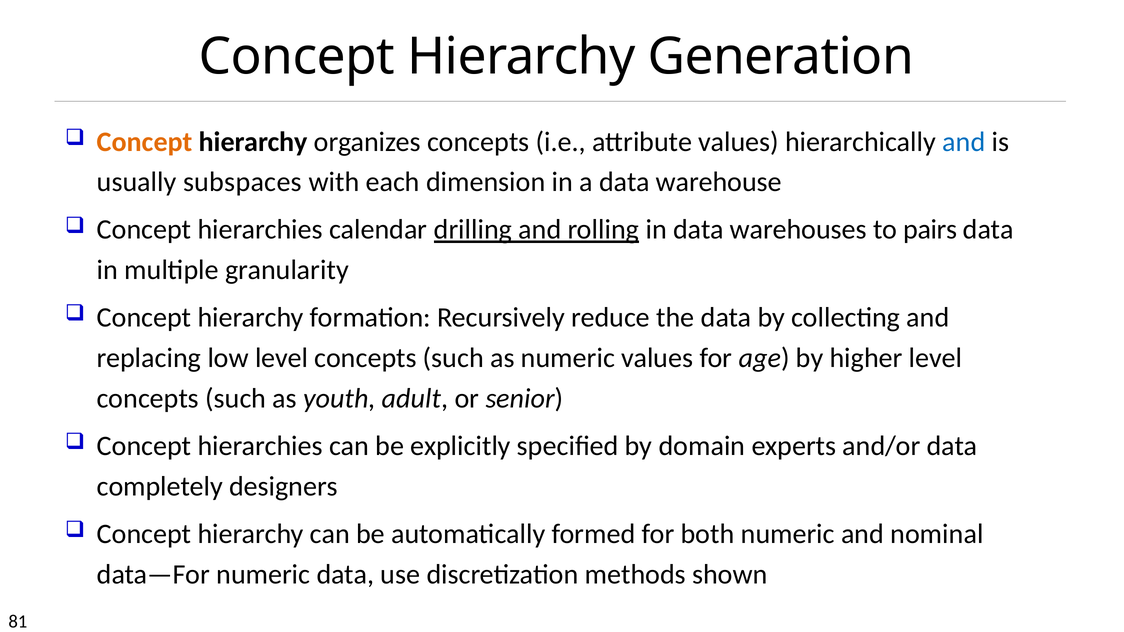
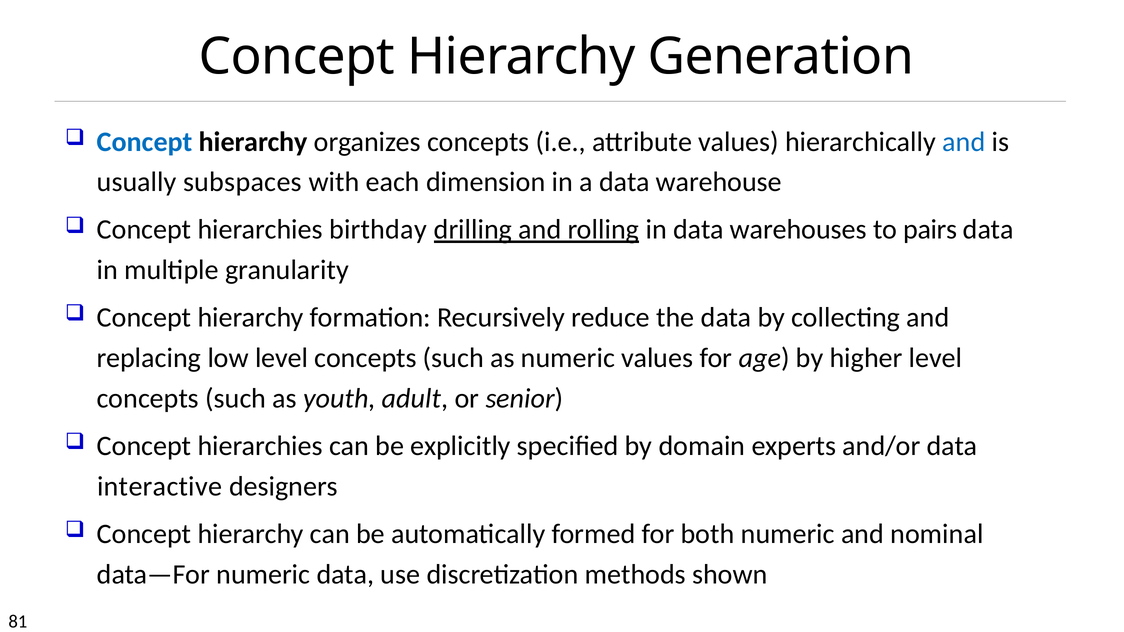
Concept at (145, 142) colour: orange -> blue
calendar: calendar -> birthday
completely: completely -> interactive
